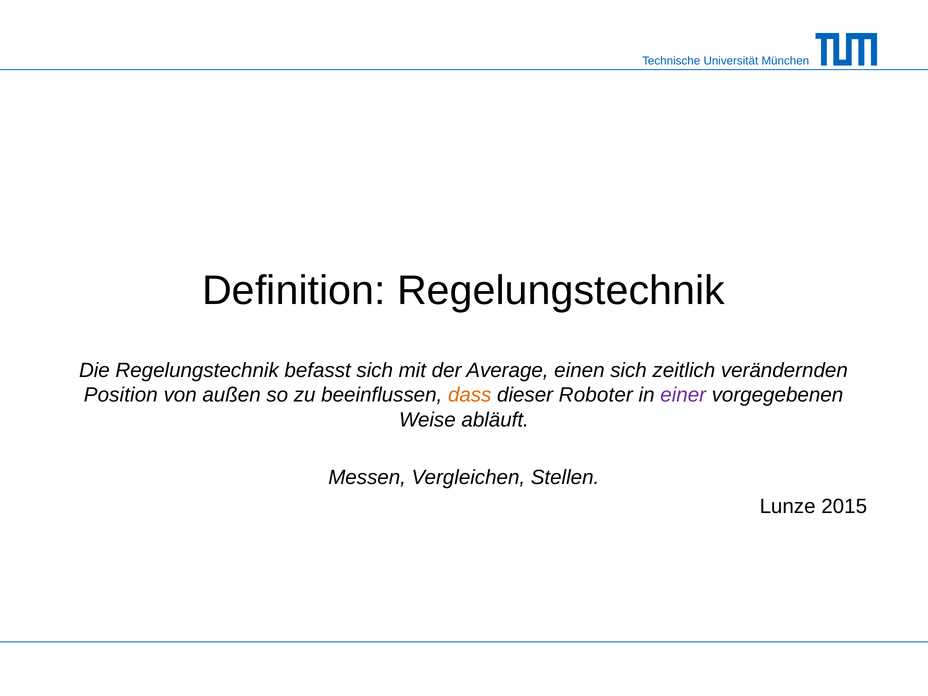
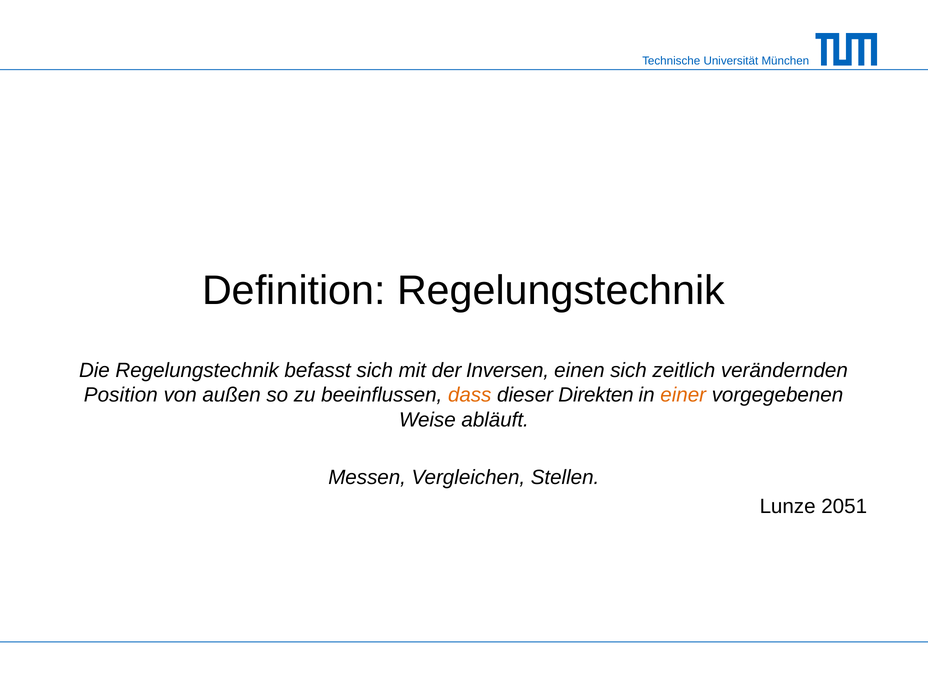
Average: Average -> Inversen
Roboter: Roboter -> Direkten
einer colour: purple -> orange
2015: 2015 -> 2051
